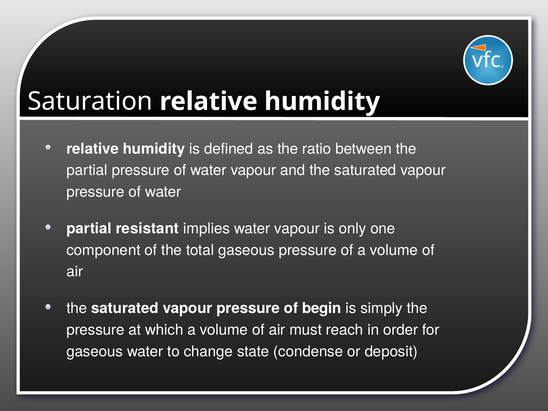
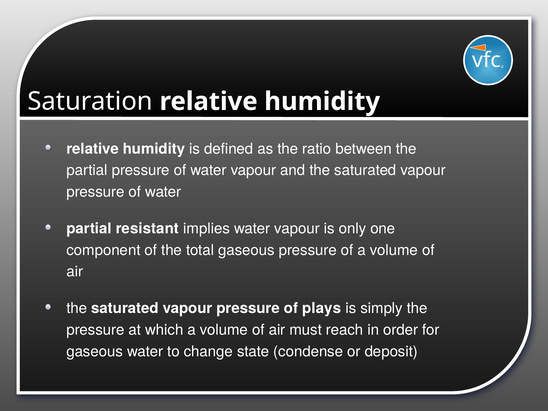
begin: begin -> plays
